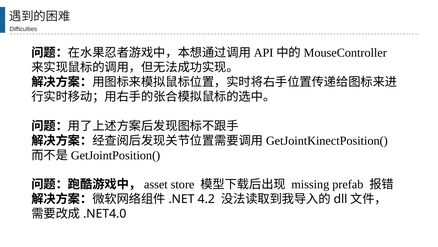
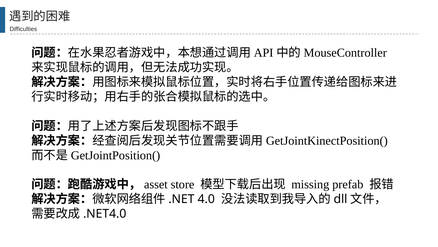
4.2: 4.2 -> 4.0
